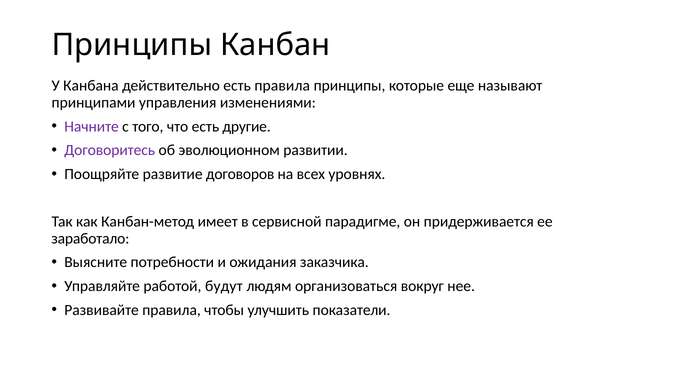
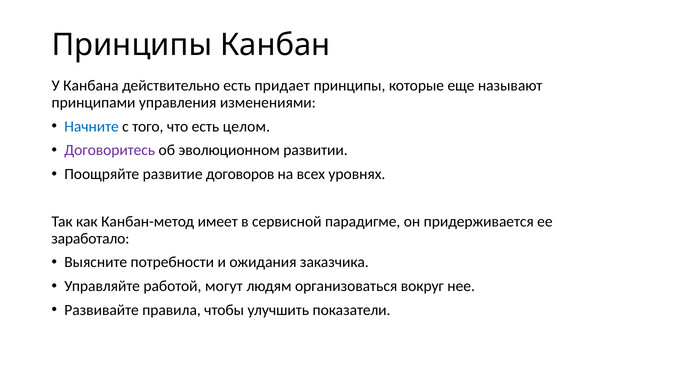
есть правила: правила -> придает
Начните colour: purple -> blue
другие: другие -> целом
будут: будут -> могут
